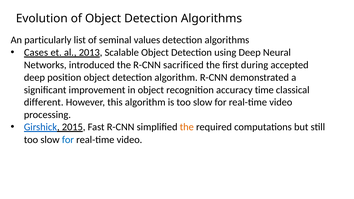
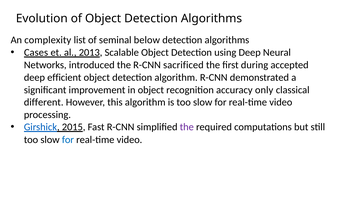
particularly: particularly -> complexity
values: values -> below
position: position -> efficient
time: time -> only
the at (187, 127) colour: orange -> purple
